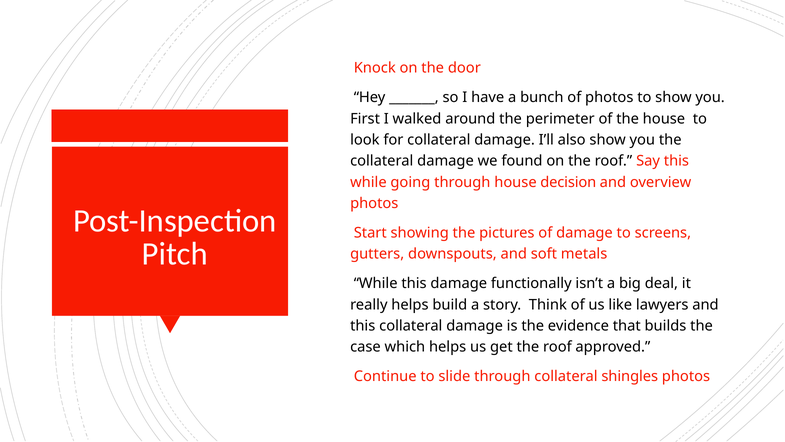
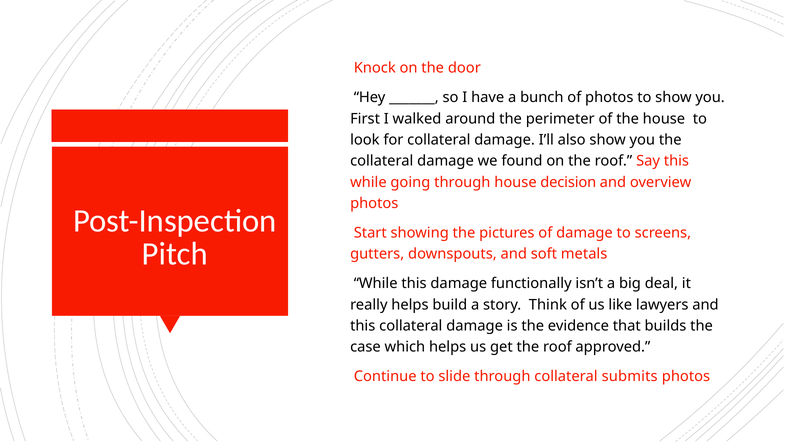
shingles: shingles -> submits
